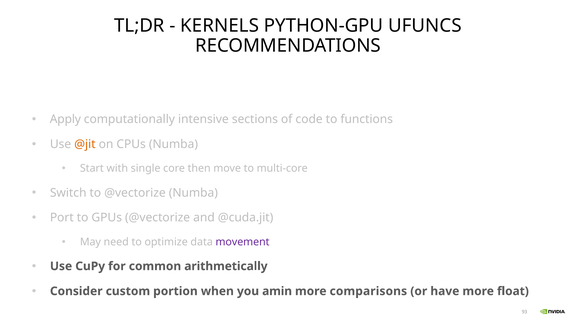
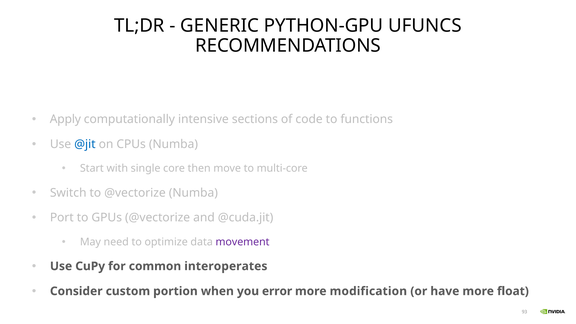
KERNELS: KERNELS -> GENERIC
@jit colour: orange -> blue
arithmetically: arithmetically -> interoperates
amin: amin -> error
comparisons: comparisons -> modification
